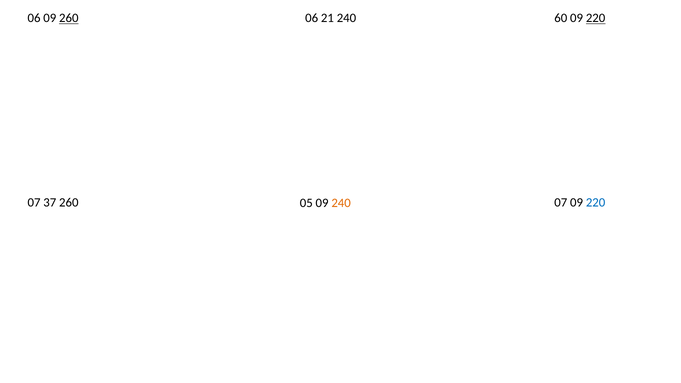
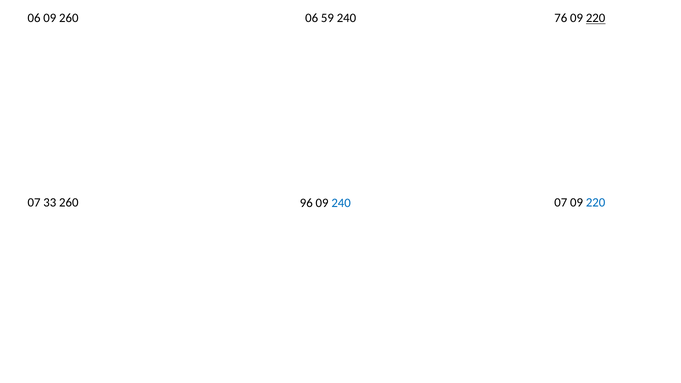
260 at (69, 18) underline: present -> none
21: 21 -> 59
60: 60 -> 76
37: 37 -> 33
05: 05 -> 96
240 at (341, 203) colour: orange -> blue
